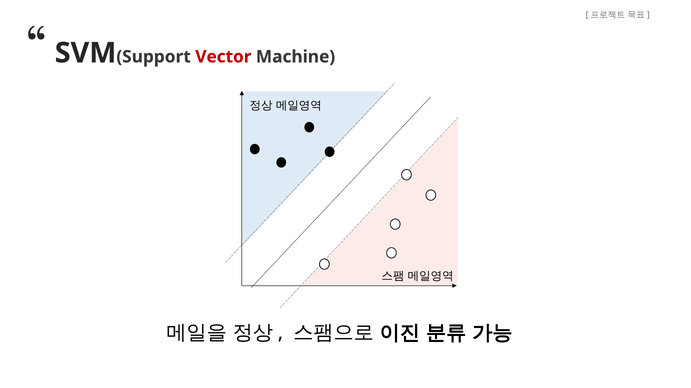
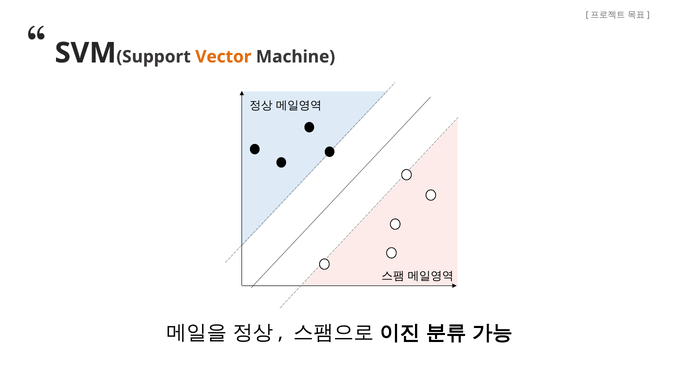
Vector colour: red -> orange
